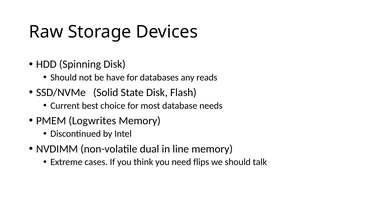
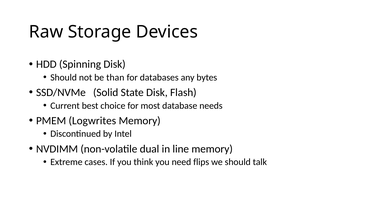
have: have -> than
reads: reads -> bytes
